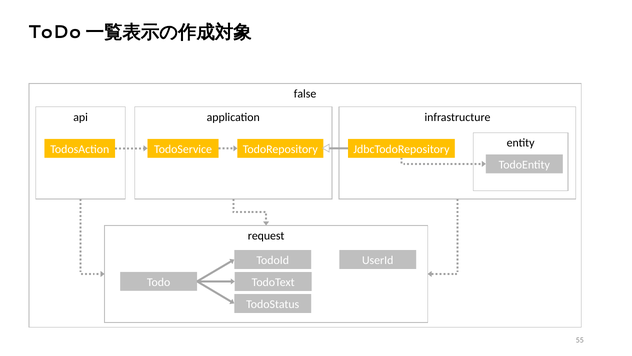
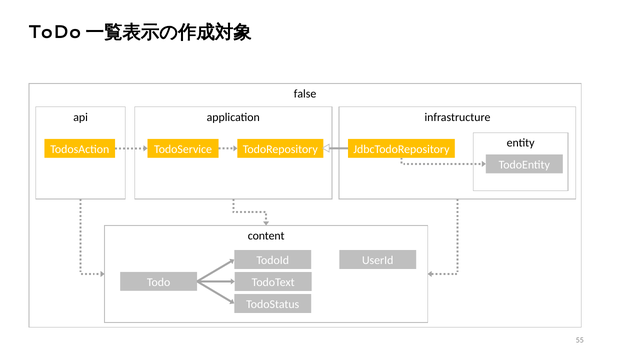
request: request -> content
